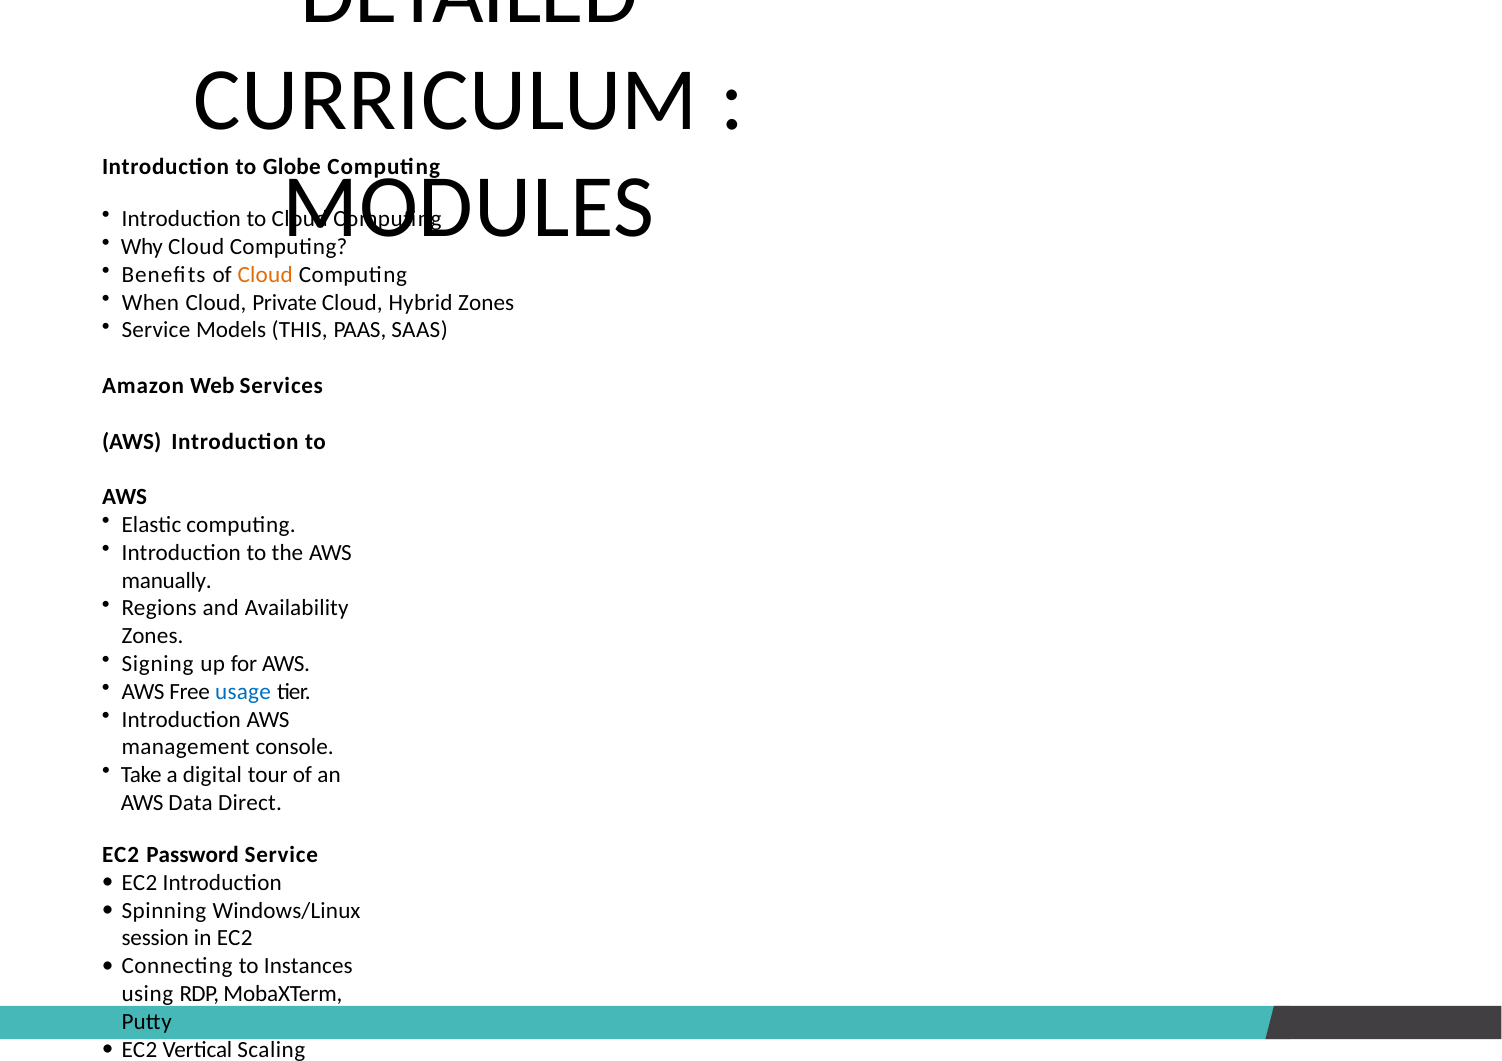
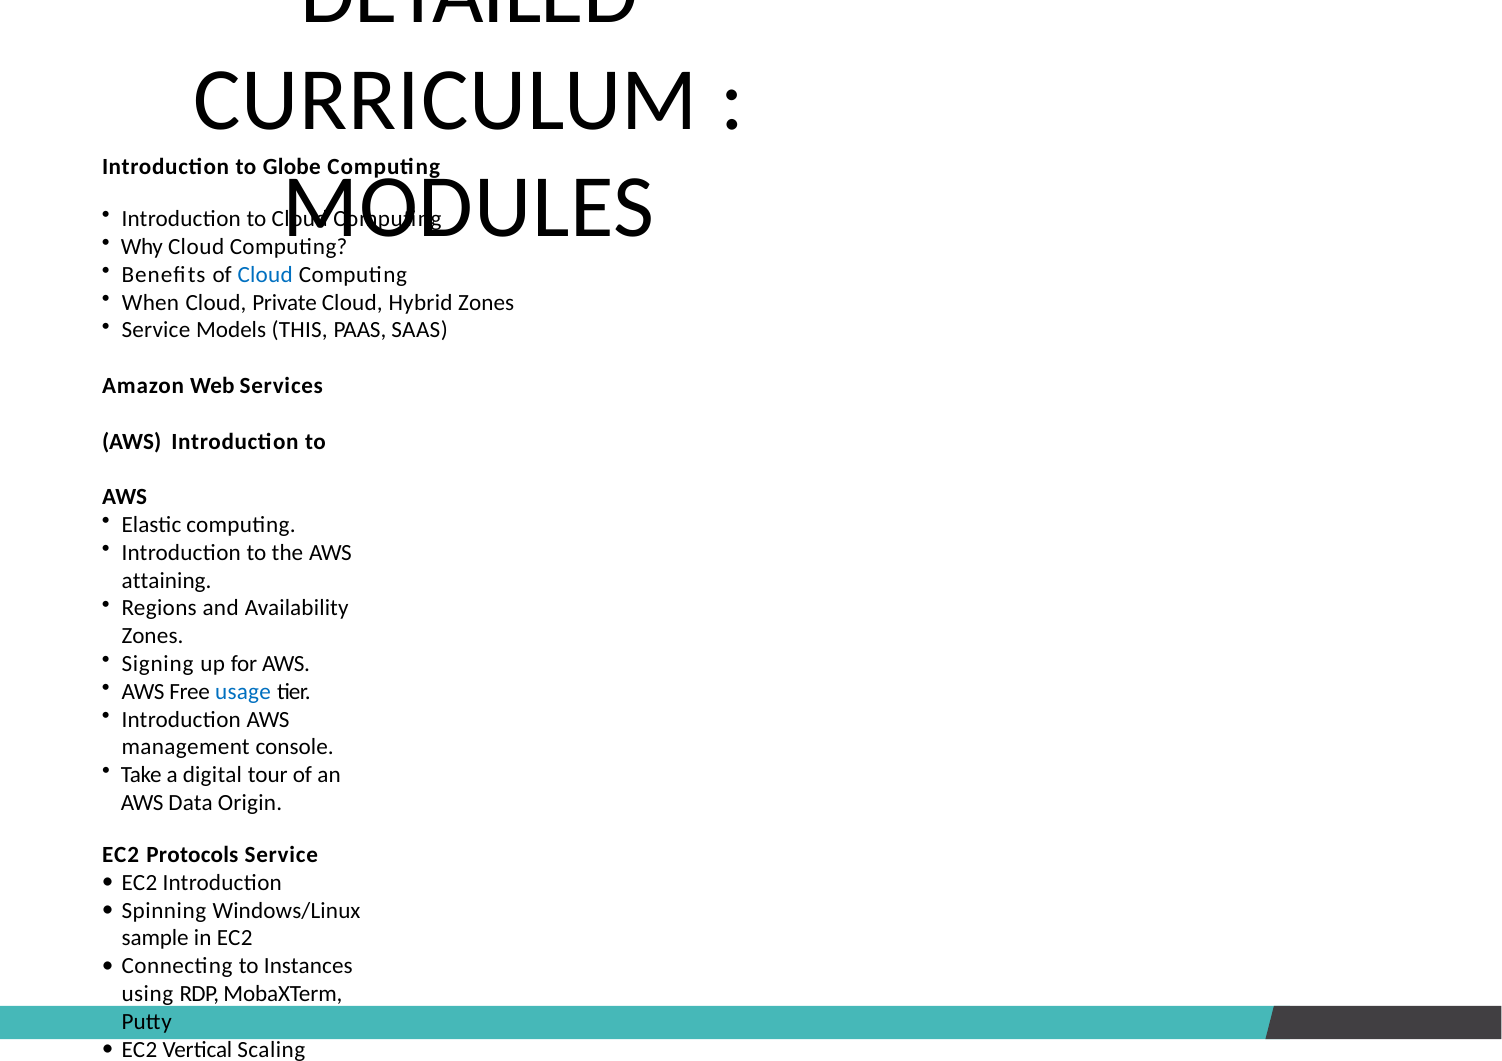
Cloud at (265, 275) colour: orange -> blue
manually: manually -> attaining
Direct: Direct -> Origin
Password: Password -> Protocols
session: session -> sample
